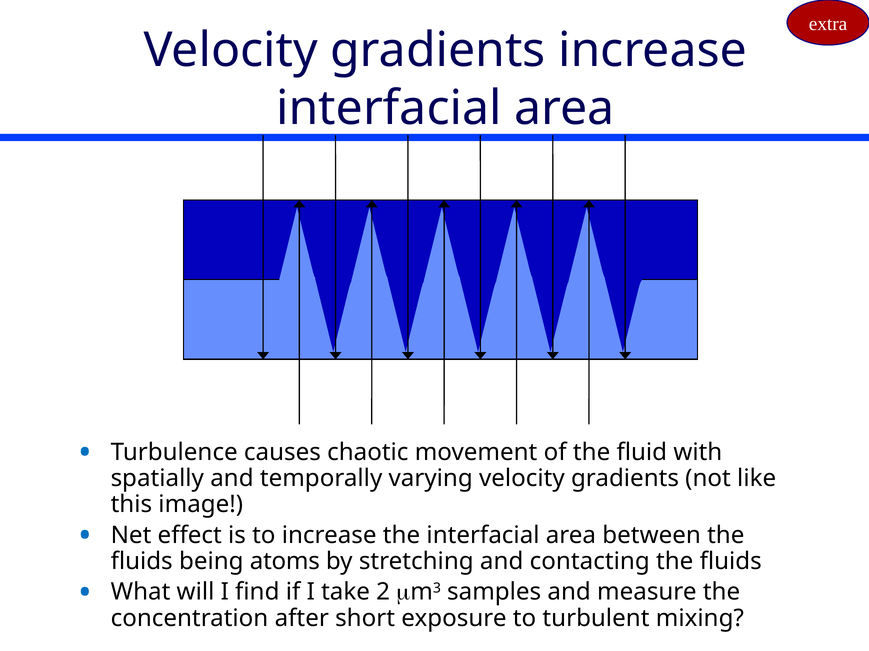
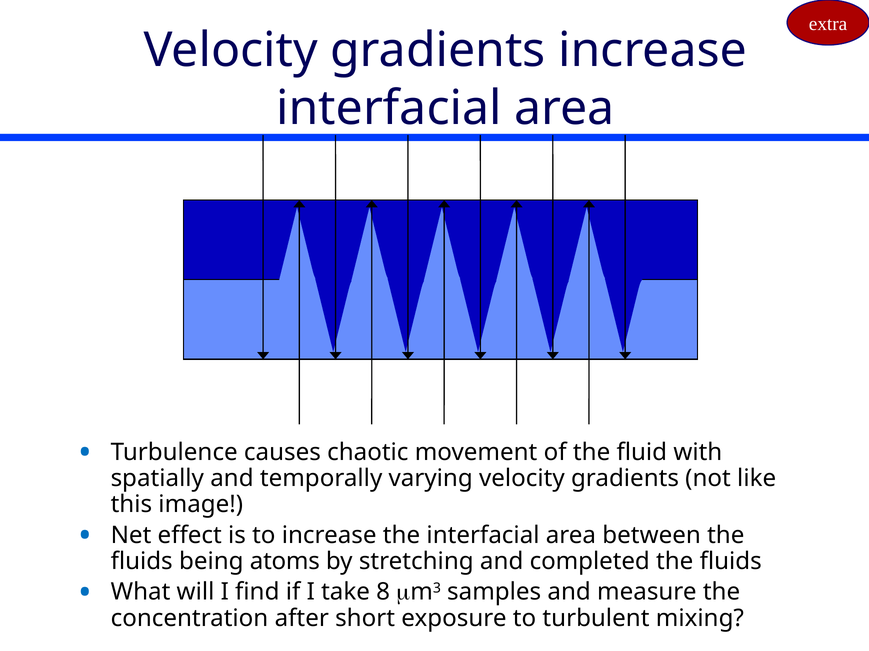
contacting: contacting -> completed
2: 2 -> 8
